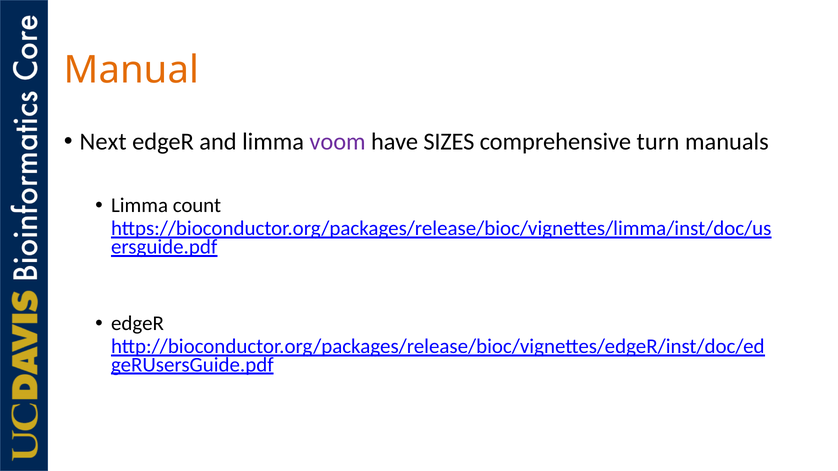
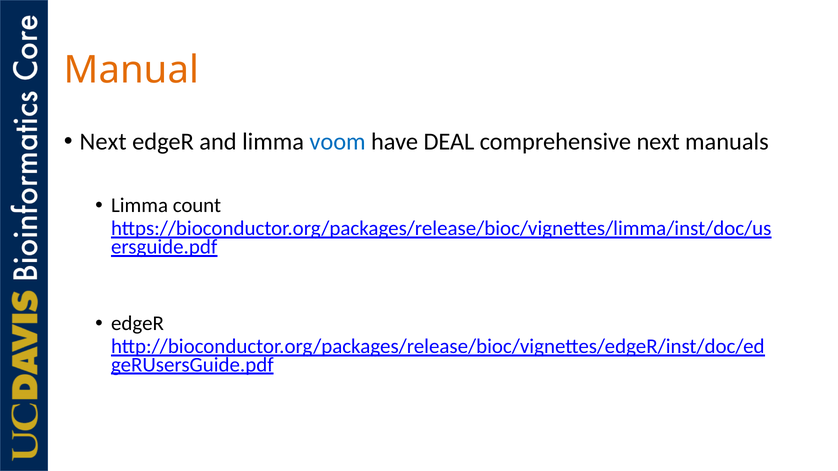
voom colour: purple -> blue
SIZES: SIZES -> DEAL
comprehensive turn: turn -> next
